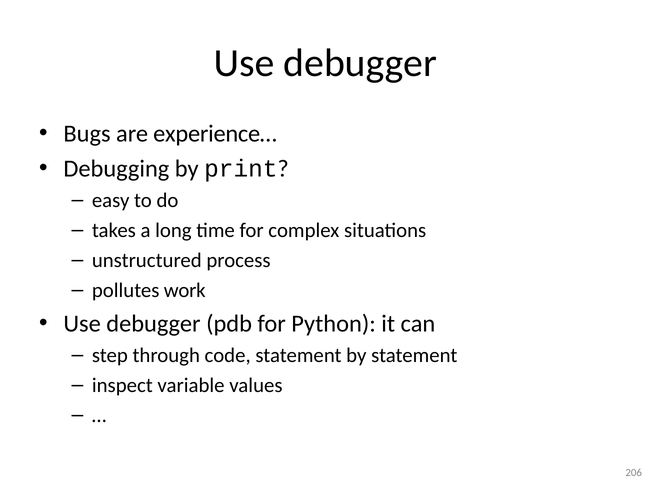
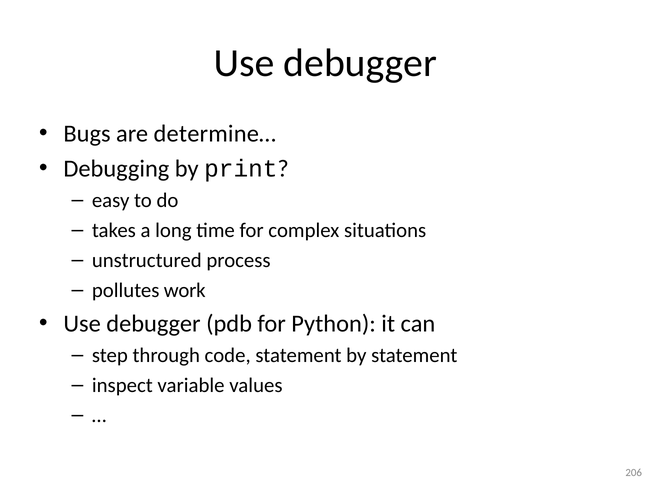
experience…: experience… -> determine…
